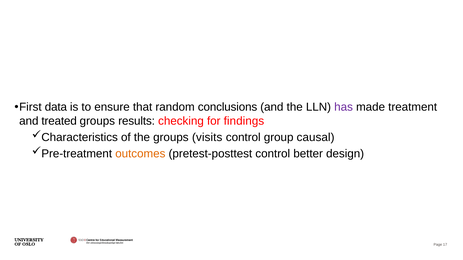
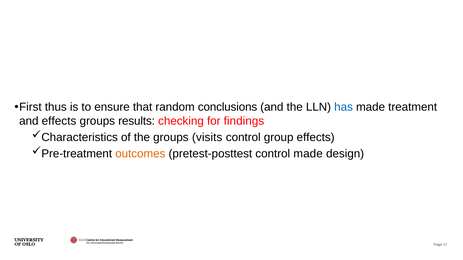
data: data -> thus
has colour: purple -> blue
and treated: treated -> effects
group causal: causal -> effects
control better: better -> made
